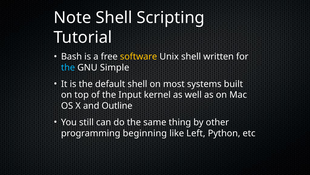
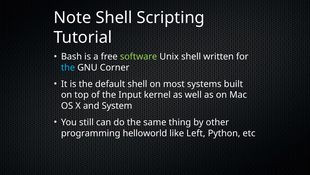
software colour: yellow -> light green
Simple: Simple -> Corner
Outline: Outline -> System
beginning: beginning -> helloworld
